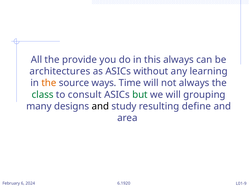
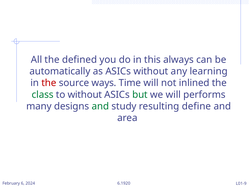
provide: provide -> defined
architectures: architectures -> automatically
the at (49, 83) colour: orange -> red
not always: always -> inlined
to consult: consult -> without
grouping: grouping -> performs
and at (100, 106) colour: black -> green
